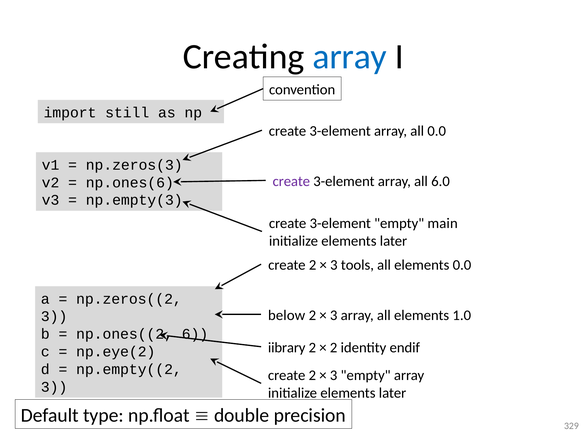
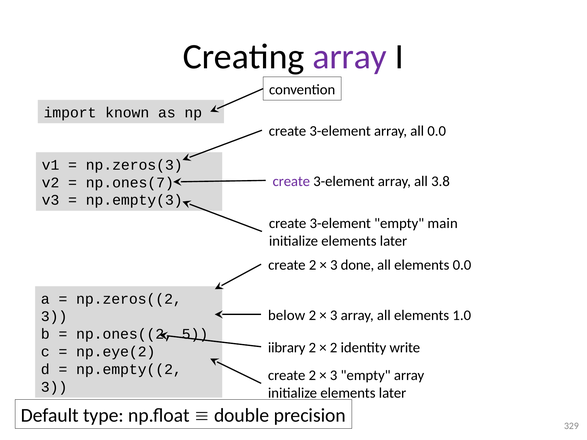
array at (350, 57) colour: blue -> purple
still: still -> known
6.0: 6.0 -> 3.8
np.ones(6: np.ones(6 -> np.ones(7
tools: tools -> done
6: 6 -> 5
endif: endif -> write
